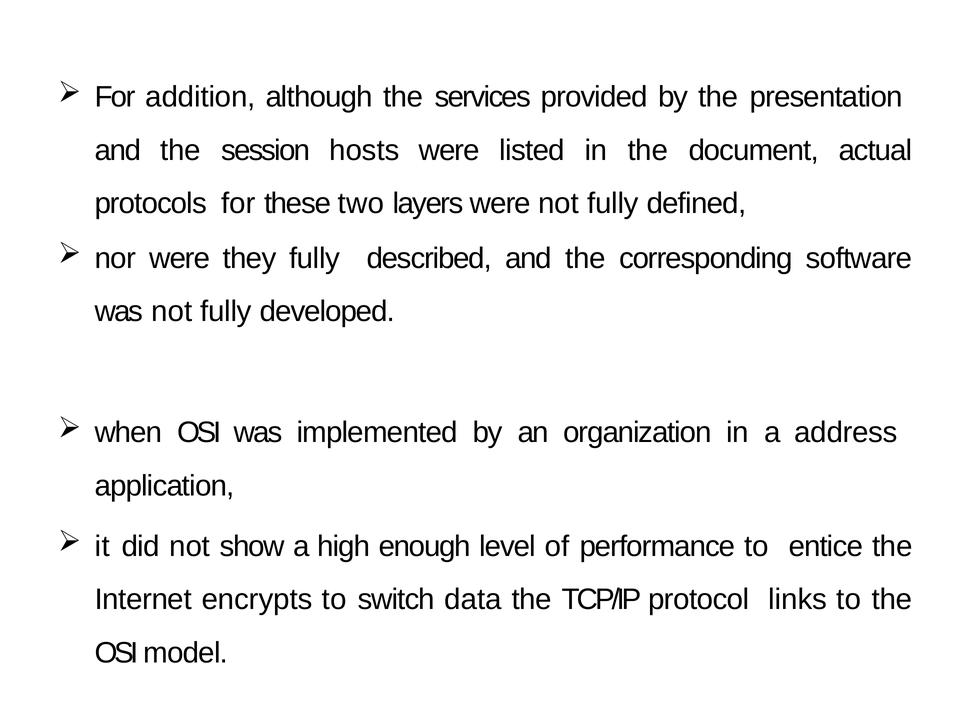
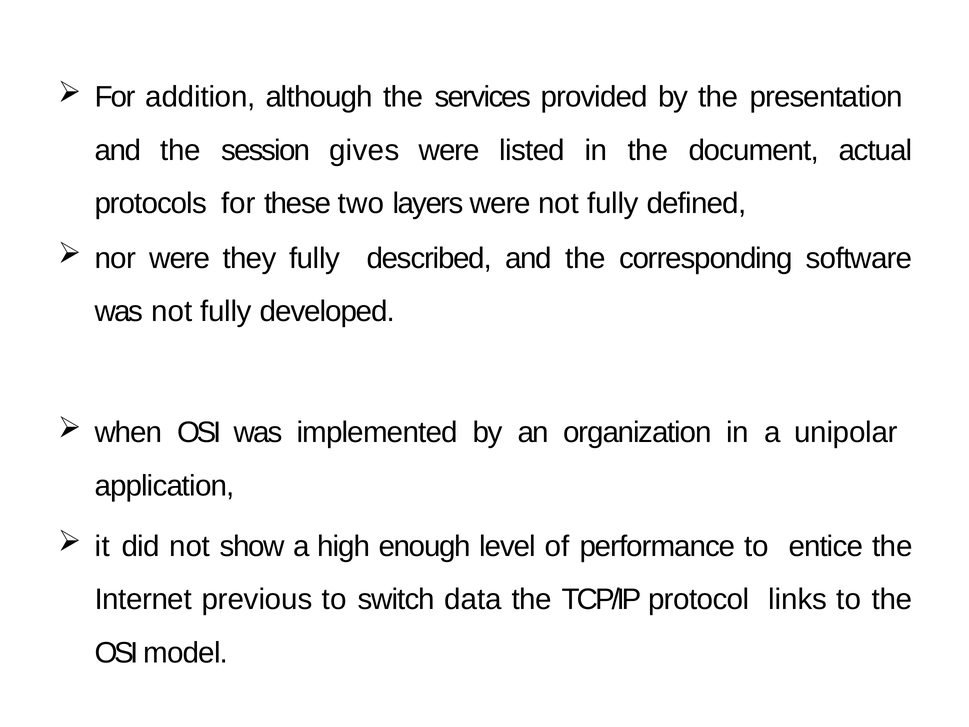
hosts: hosts -> gives
address: address -> unipolar
encrypts: encrypts -> previous
